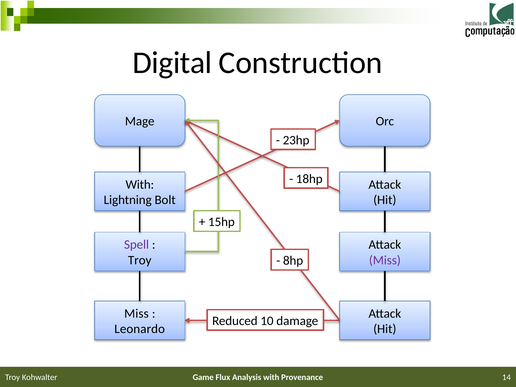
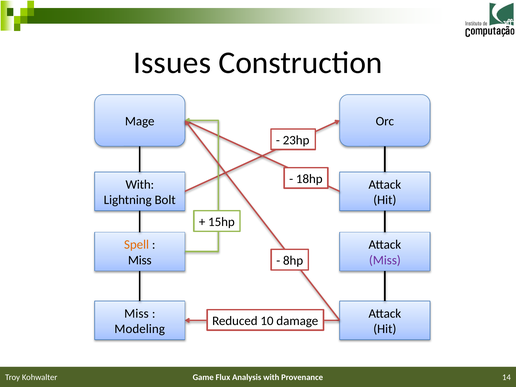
Digital: Digital -> Issues
Spell colour: purple -> orange
Troy at (140, 260): Troy -> Miss
Leonardo: Leonardo -> Modeling
